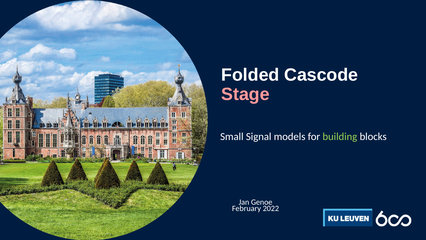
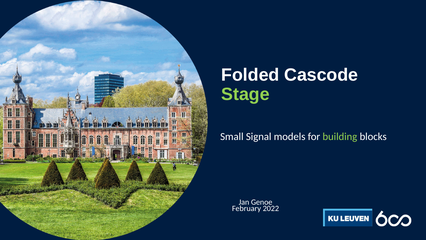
Stage colour: pink -> light green
